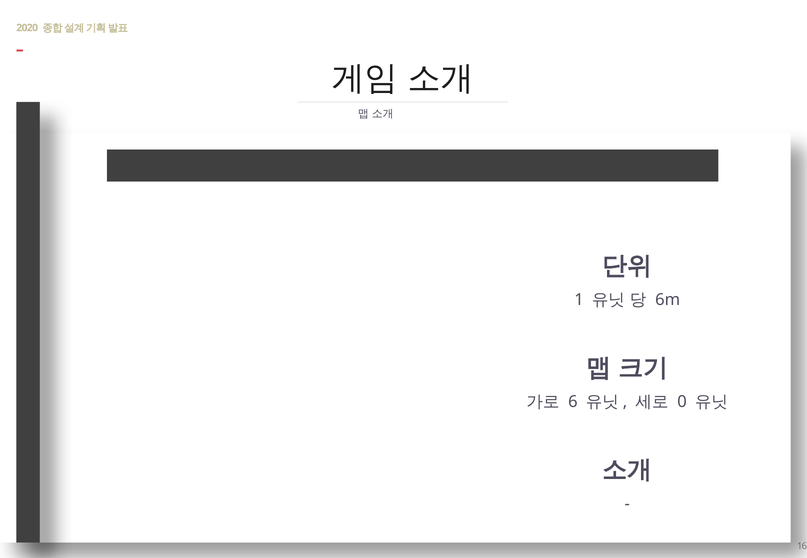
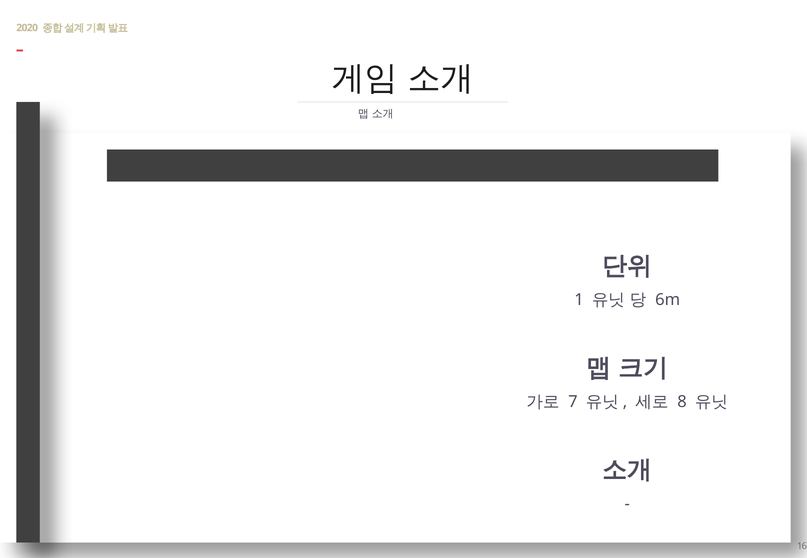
6: 6 -> 7
0: 0 -> 8
